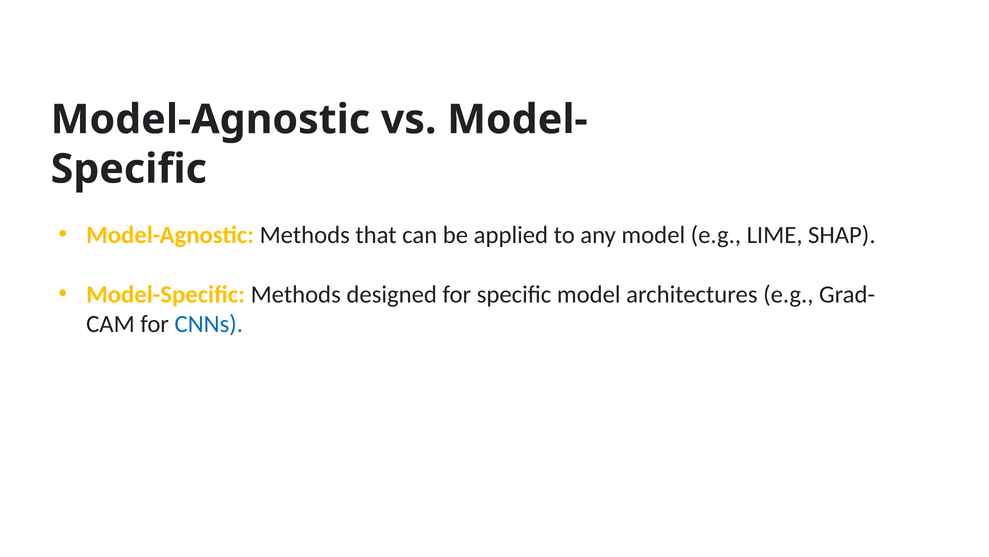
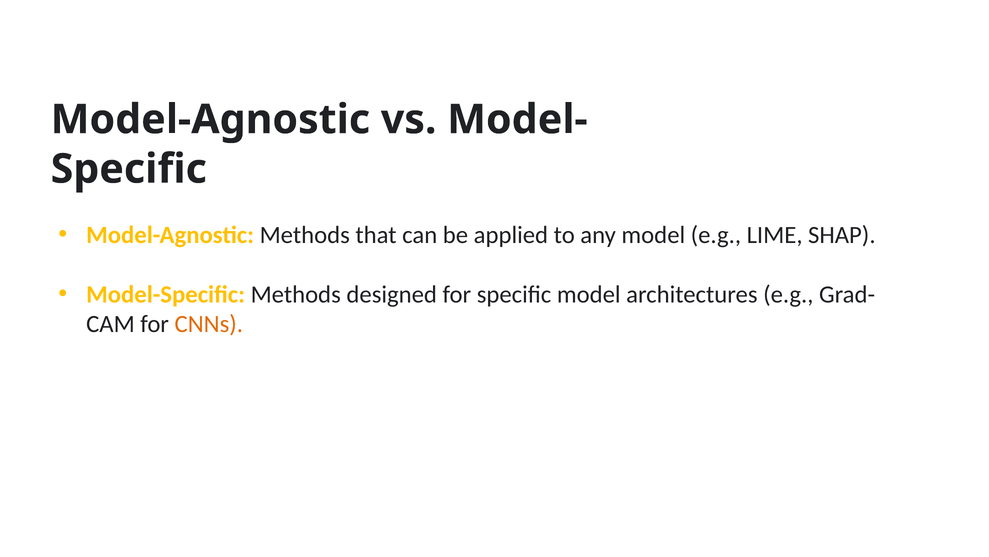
CNNs colour: blue -> orange
